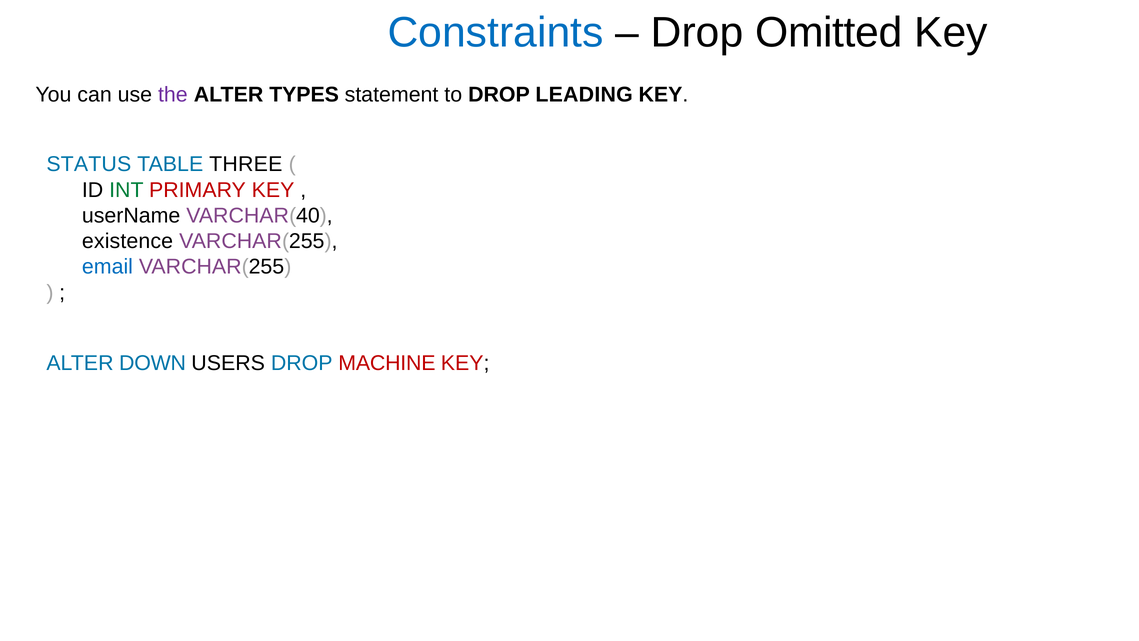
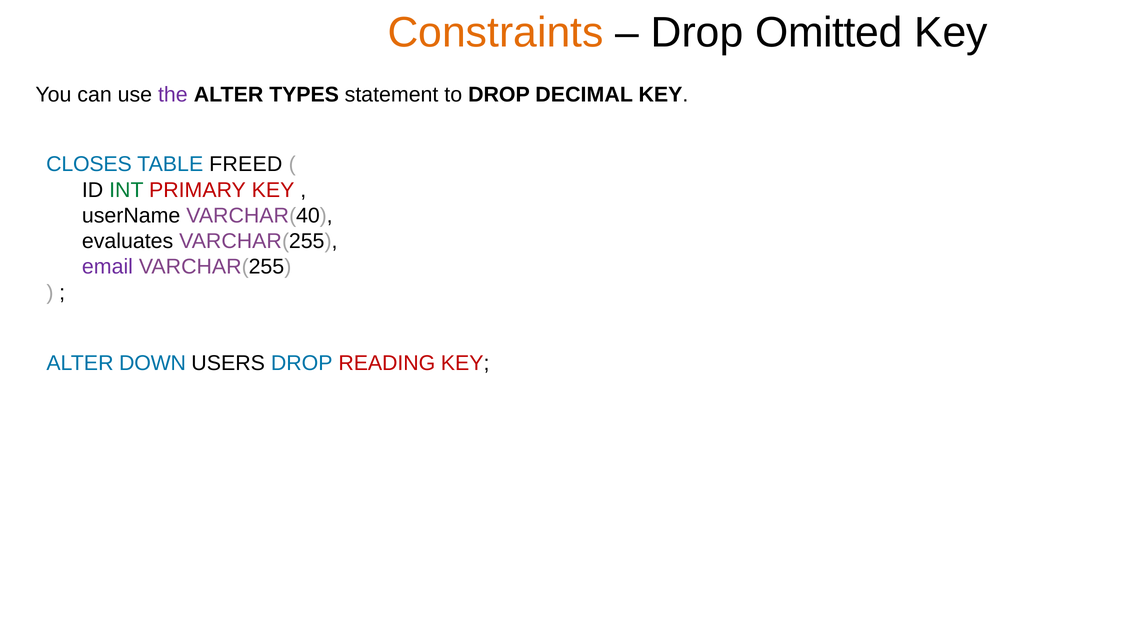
Constraints colour: blue -> orange
LEADING: LEADING -> DECIMAL
STATUS: STATUS -> CLOSES
THREE: THREE -> FREED
existence: existence -> evaluates
email colour: blue -> purple
MACHINE: MACHINE -> READING
